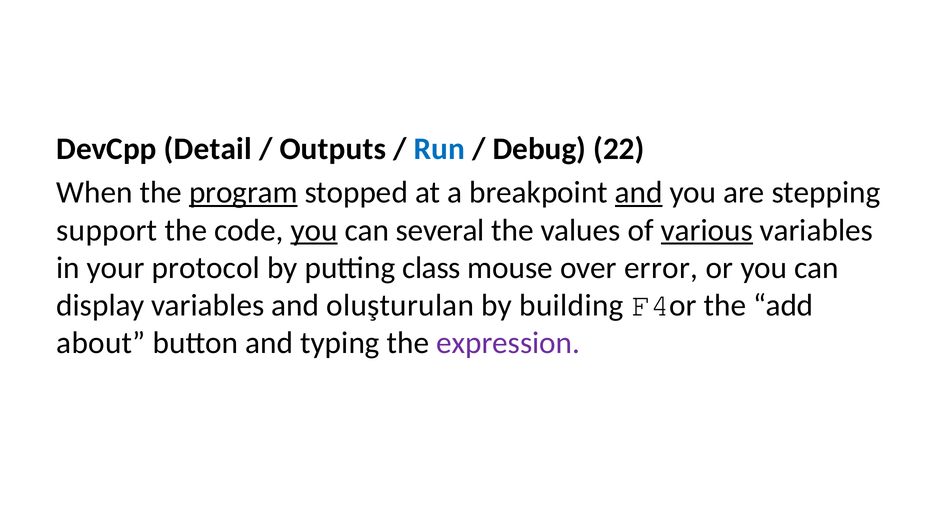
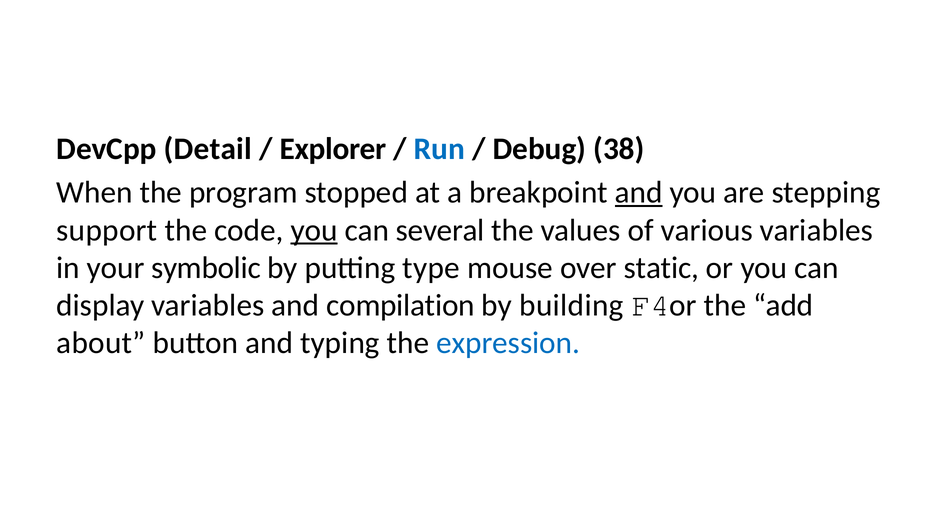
Outputs: Outputs -> Explorer
22: 22 -> 38
program underline: present -> none
various underline: present -> none
protocol: protocol -> symbolic
class: class -> type
error: error -> static
oluşturulan: oluşturulan -> compilation
expression colour: purple -> blue
